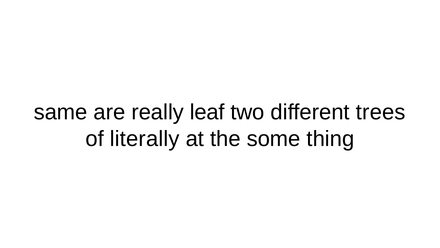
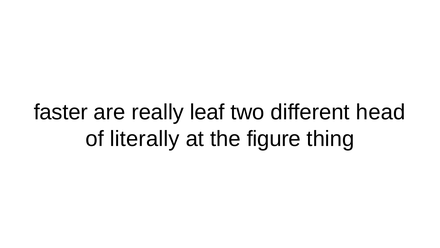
same: same -> faster
trees: trees -> head
some: some -> figure
